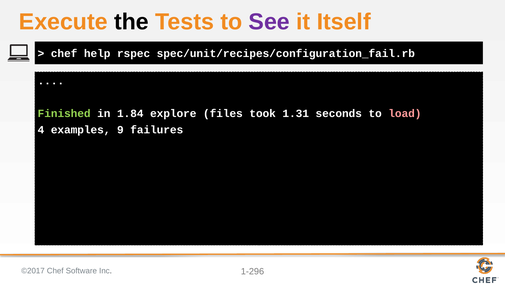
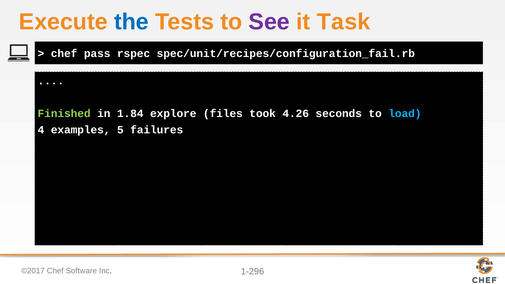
the colour: black -> blue
Itself: Itself -> Task
help: help -> pass
1.31: 1.31 -> 4.26
load colour: pink -> light blue
9: 9 -> 5
